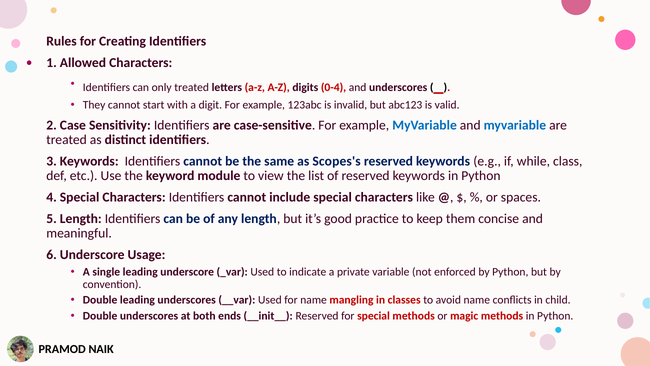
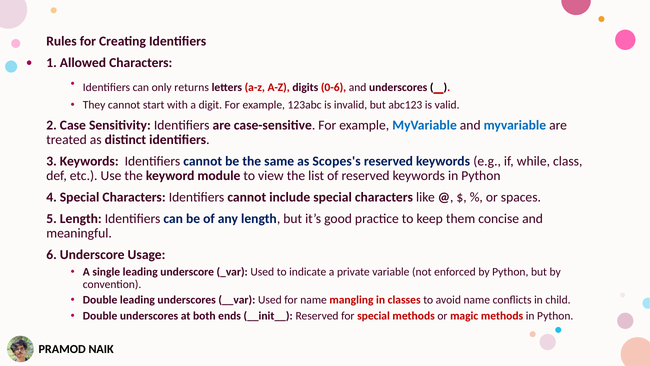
only treated: treated -> returns
0-4: 0-4 -> 0-6
